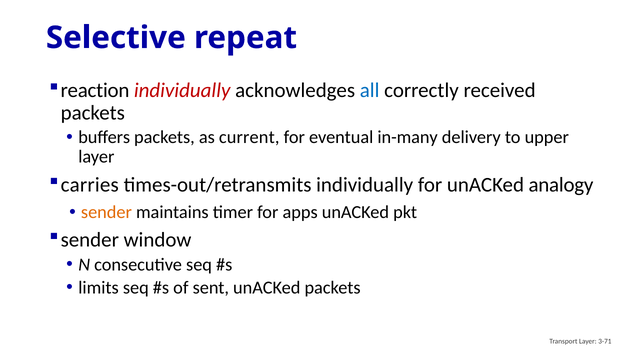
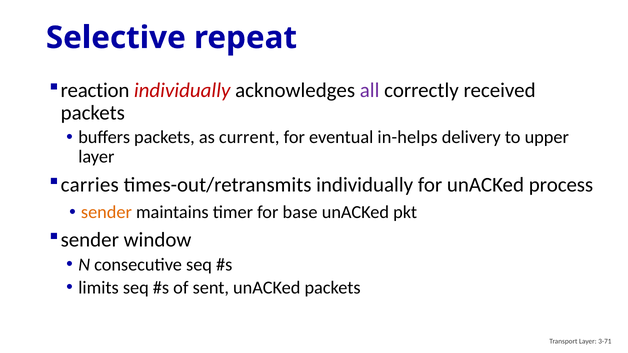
all colour: blue -> purple
in-many: in-many -> in-helps
analogy: analogy -> process
apps: apps -> base
